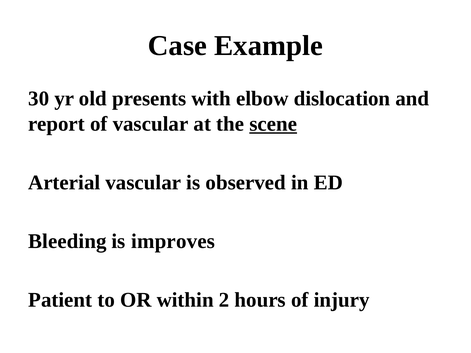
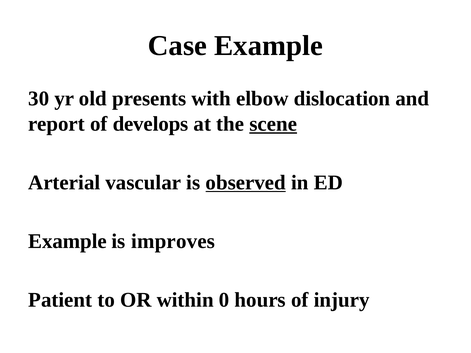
of vascular: vascular -> develops
observed underline: none -> present
Bleeding at (67, 241): Bleeding -> Example
2: 2 -> 0
